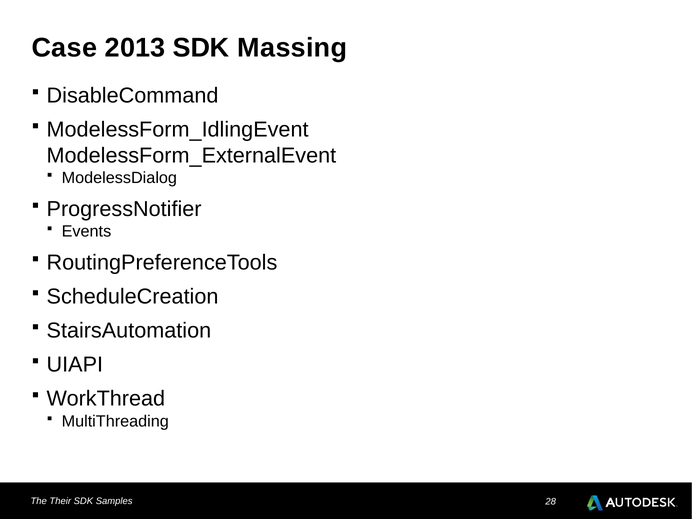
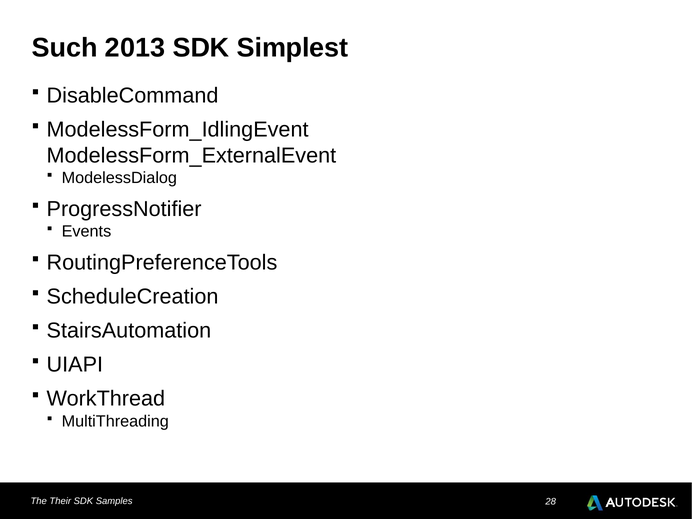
Case: Case -> Such
Massing: Massing -> Simplest
